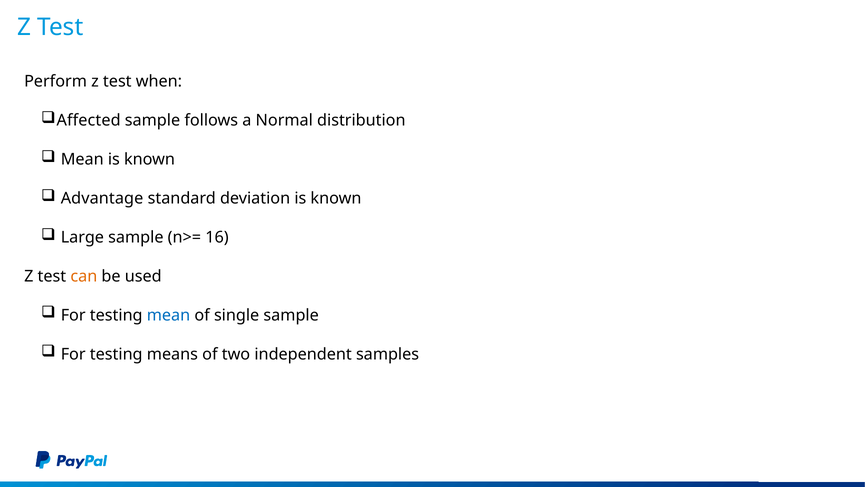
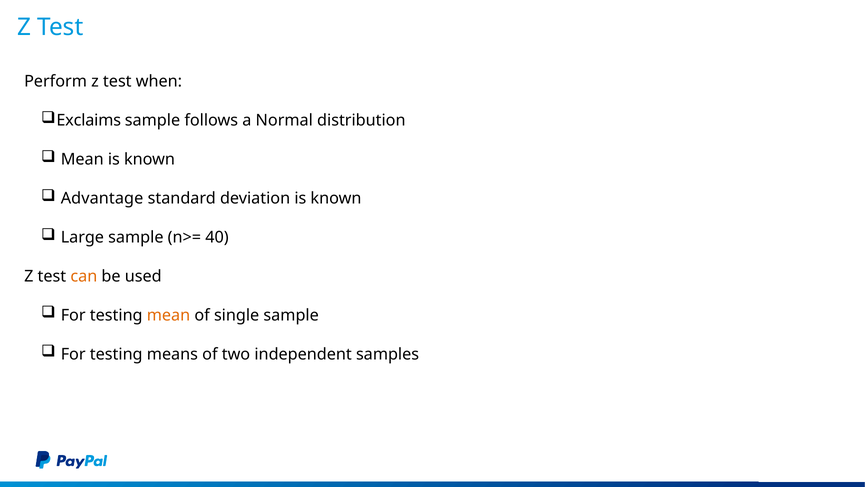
Affected: Affected -> Exclaims
16: 16 -> 40
mean at (168, 315) colour: blue -> orange
